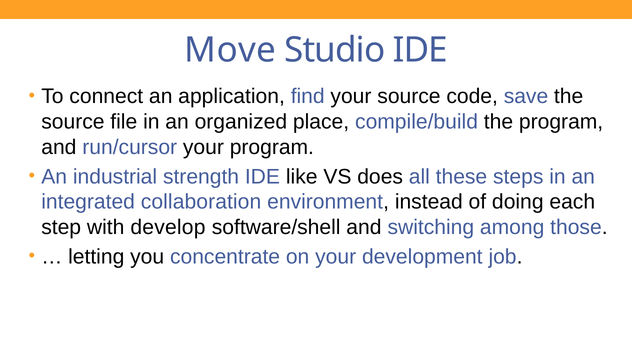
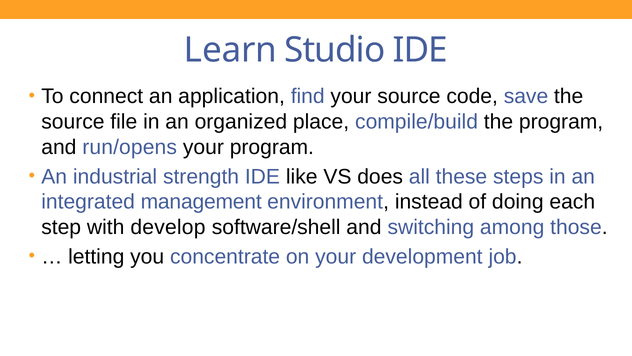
Move: Move -> Learn
run/cursor: run/cursor -> run/opens
collaboration: collaboration -> management
